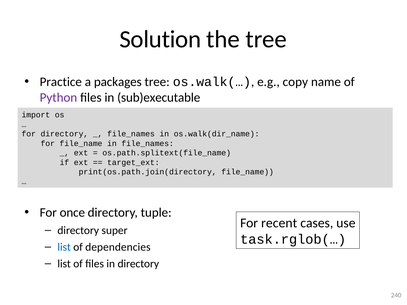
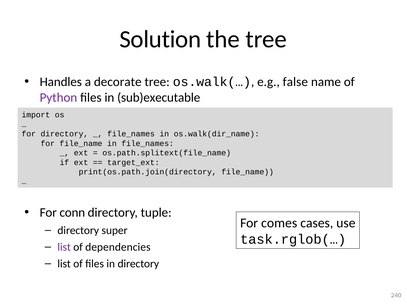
Practice: Practice -> Handles
packages: packages -> decorate
copy: copy -> false
once: once -> conn
recent: recent -> comes
list at (64, 247) colour: blue -> purple
